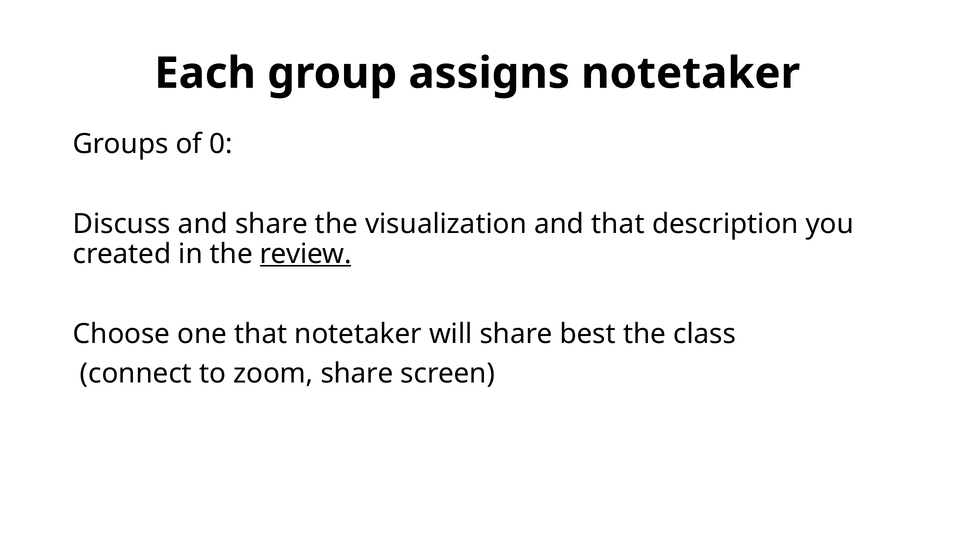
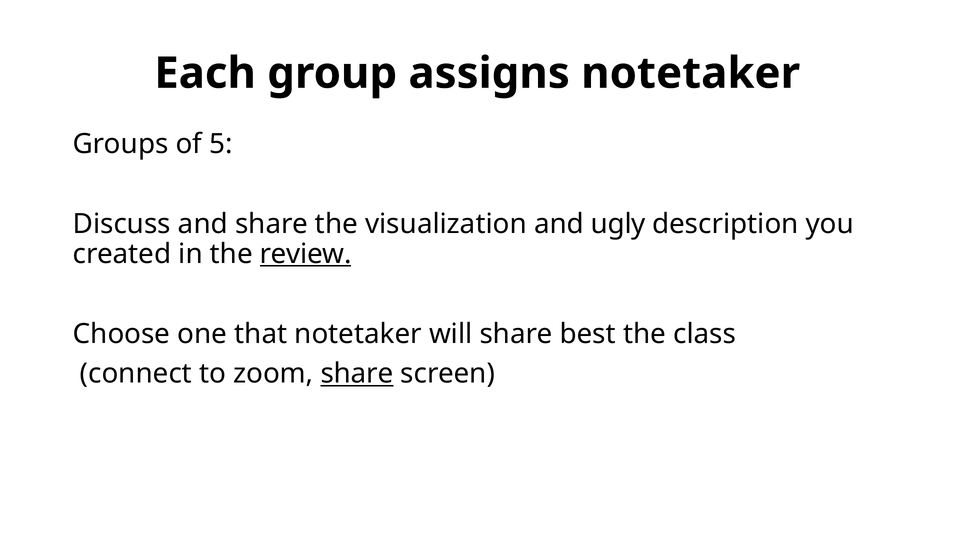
0: 0 -> 5
and that: that -> ugly
share at (357, 374) underline: none -> present
